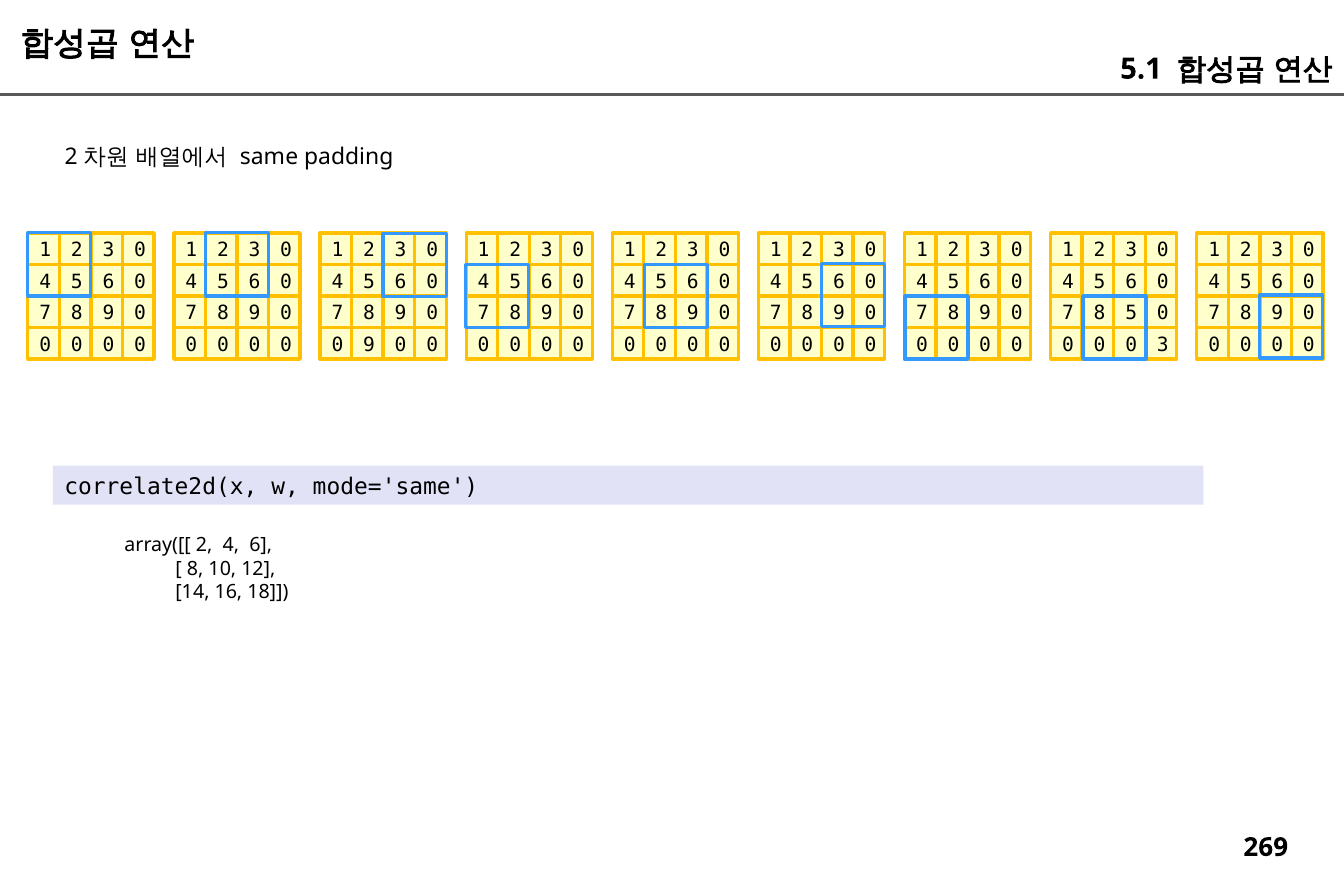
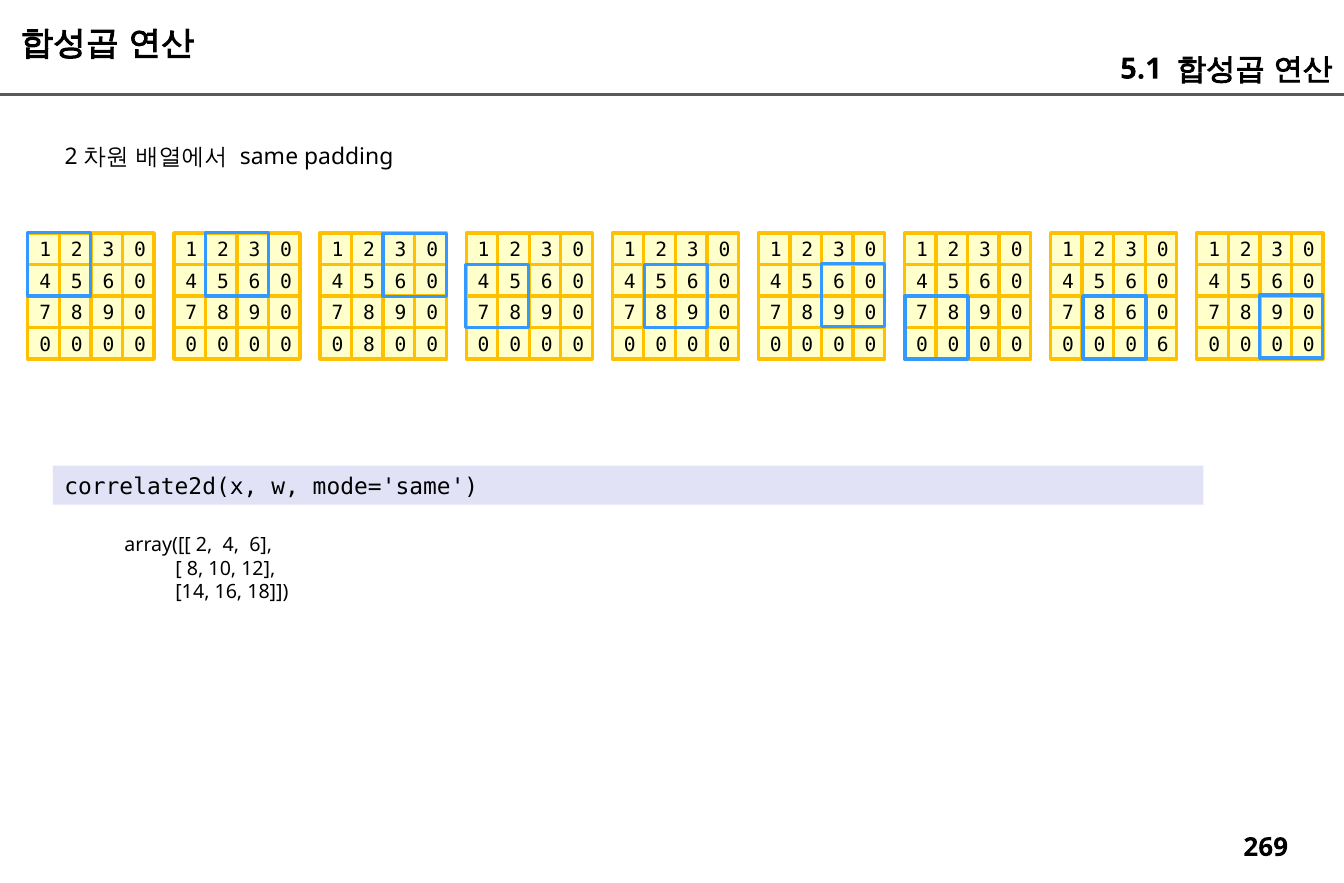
8 5: 5 -> 6
0 9: 9 -> 8
0 3: 3 -> 6
